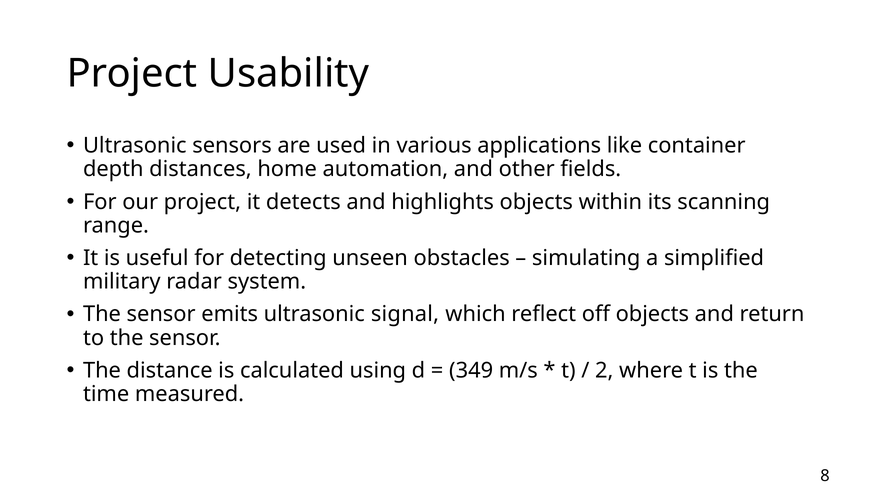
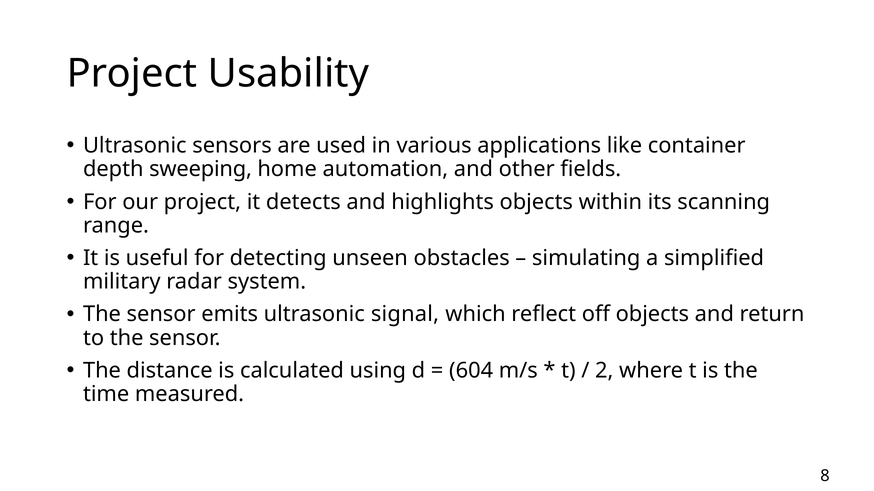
distances: distances -> sweeping
349: 349 -> 604
